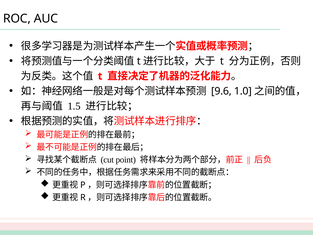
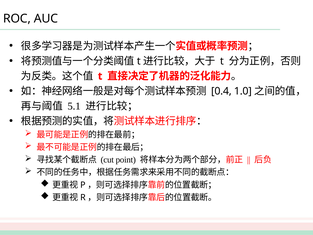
9.6: 9.6 -> 0.4
1.5: 1.5 -> 5.1
